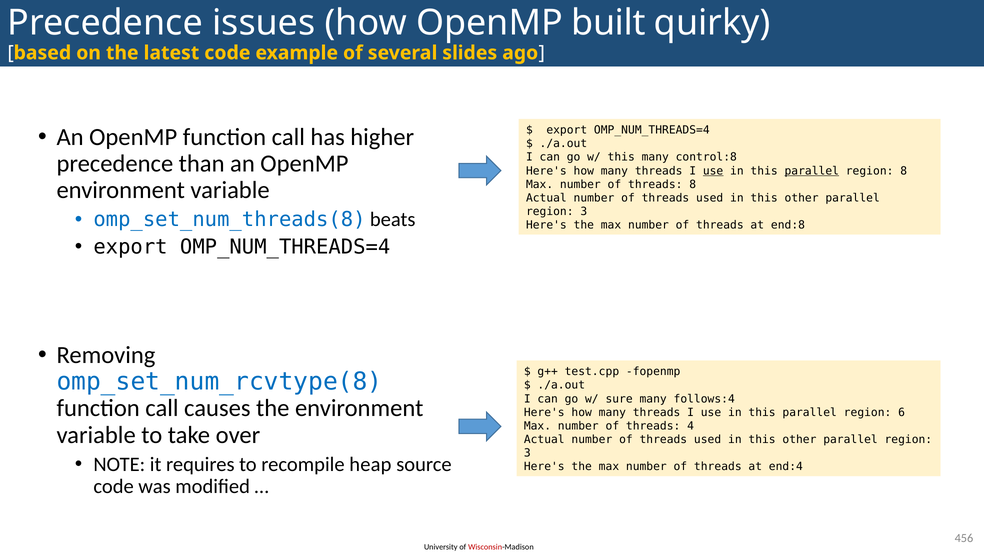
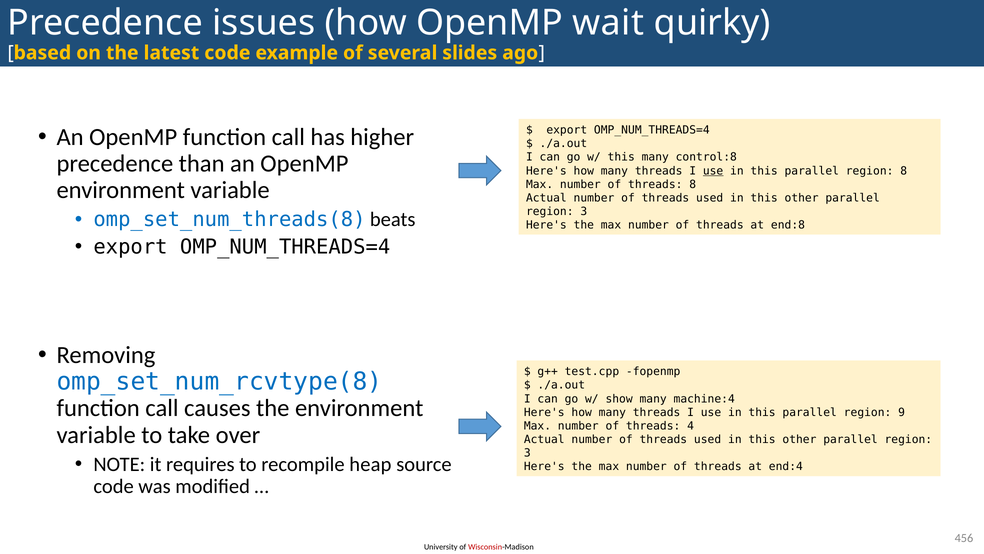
built: built -> wait
parallel at (812, 171) underline: present -> none
sure: sure -> show
follows:4: follows:4 -> machine:4
6: 6 -> 9
